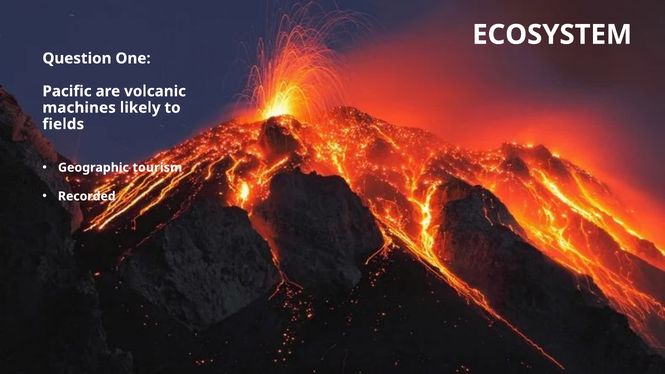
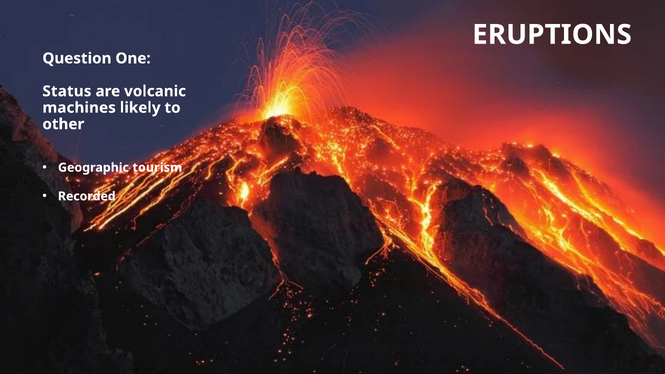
ECOSYSTEM: ECOSYSTEM -> ERUPTIONS
Pacific: Pacific -> Status
fields: fields -> other
